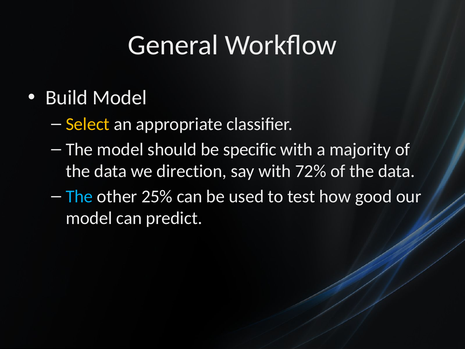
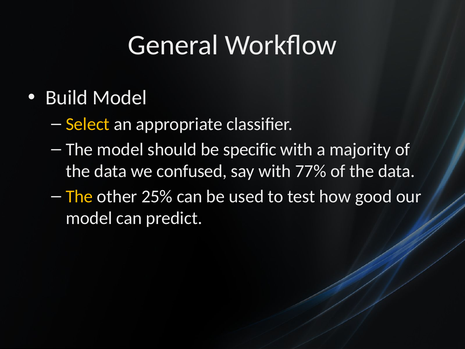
direction: direction -> confused
72%: 72% -> 77%
The at (79, 196) colour: light blue -> yellow
